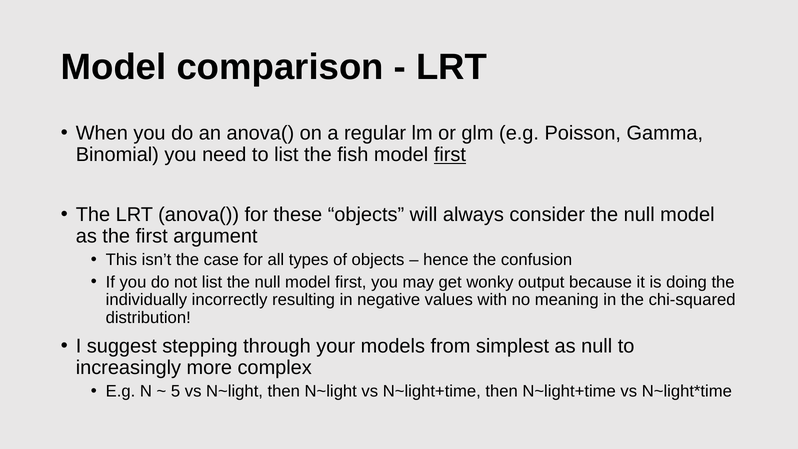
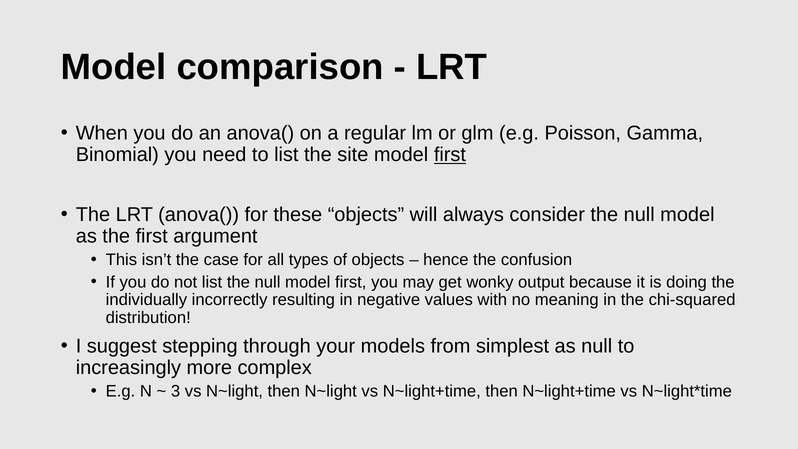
fish: fish -> site
5: 5 -> 3
